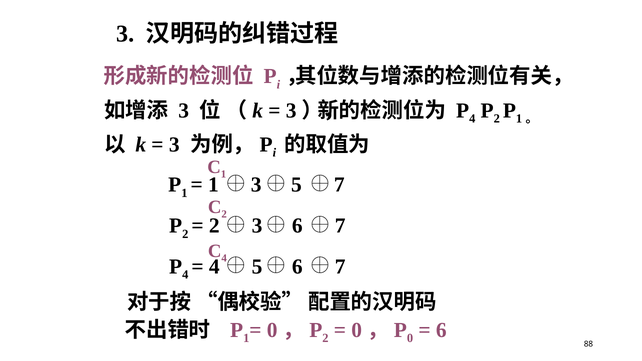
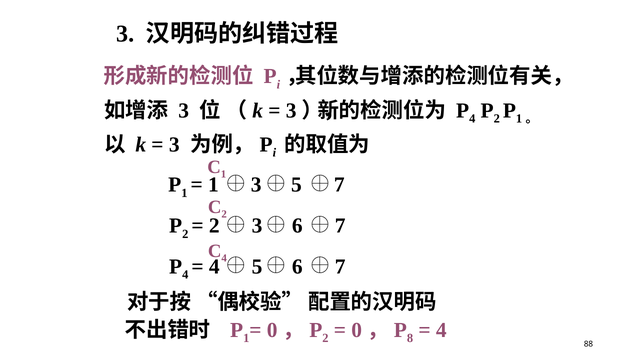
0 at (410, 338): 0 -> 8
6 at (441, 330): 6 -> 4
